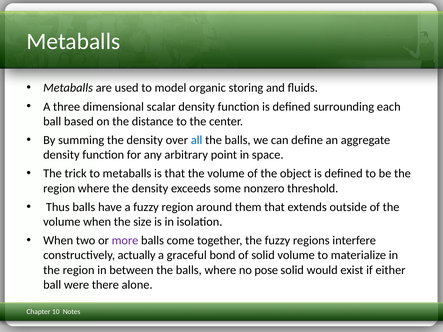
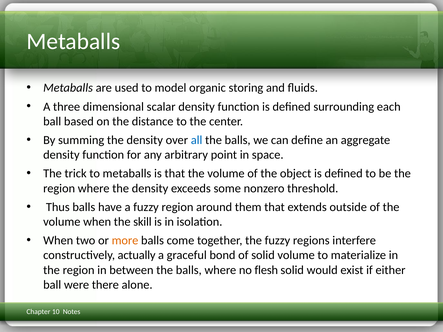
size: size -> skill
more colour: purple -> orange
pose: pose -> flesh
